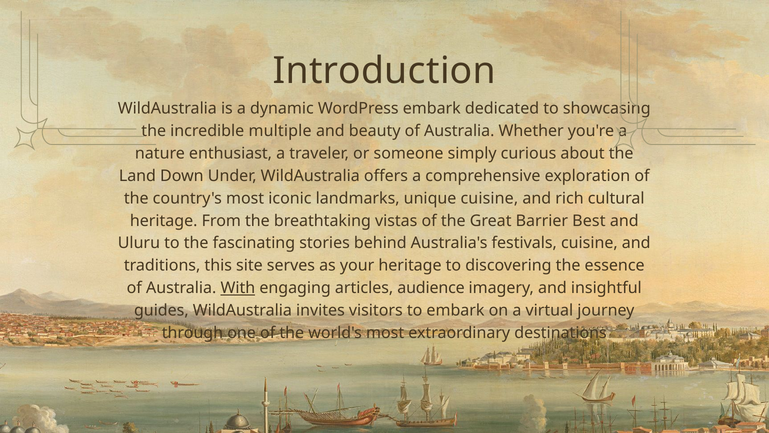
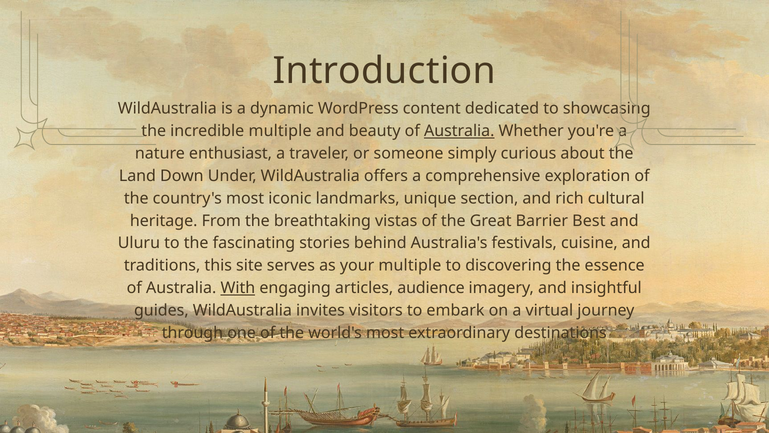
WordPress embark: embark -> content
Australia at (459, 131) underline: none -> present
unique cuisine: cuisine -> section
your heritage: heritage -> multiple
